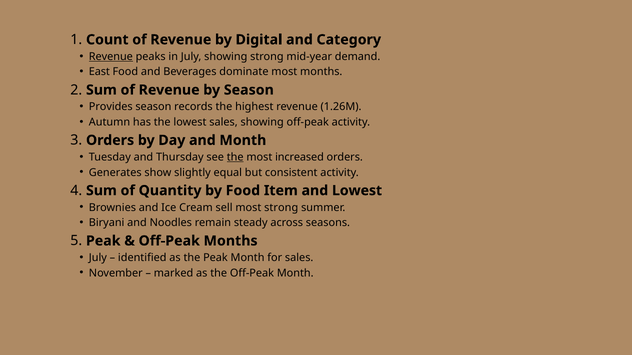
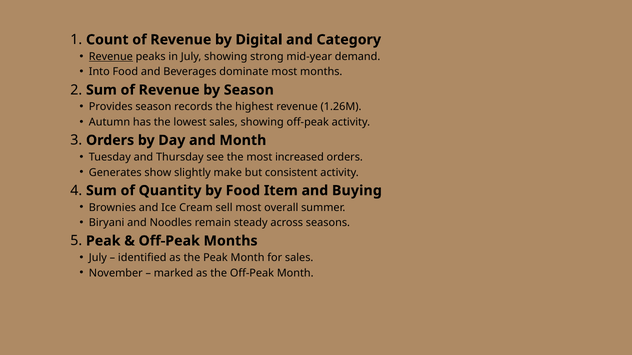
East: East -> Into
the at (235, 157) underline: present -> none
equal: equal -> make
and Lowest: Lowest -> Buying
most strong: strong -> overall
